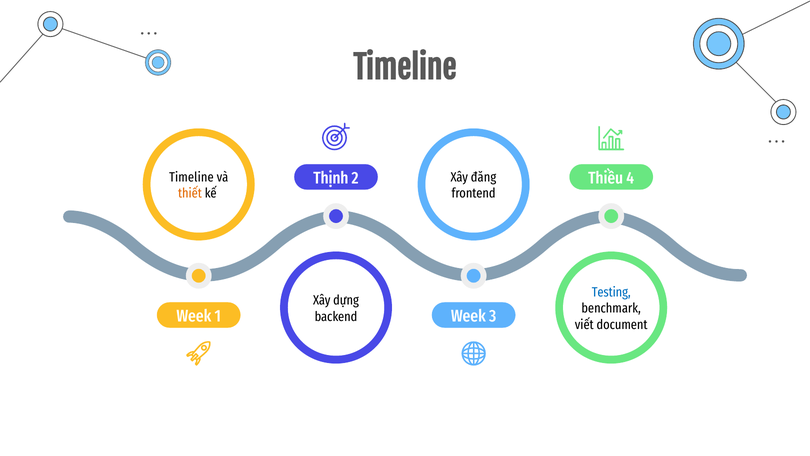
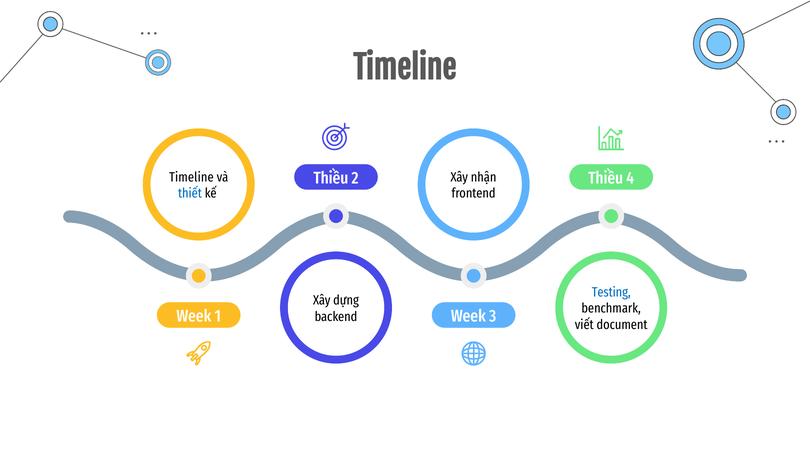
Thịnh at (331, 178): Thịnh -> Thiều
đăng: đăng -> nhận
thiết colour: orange -> blue
